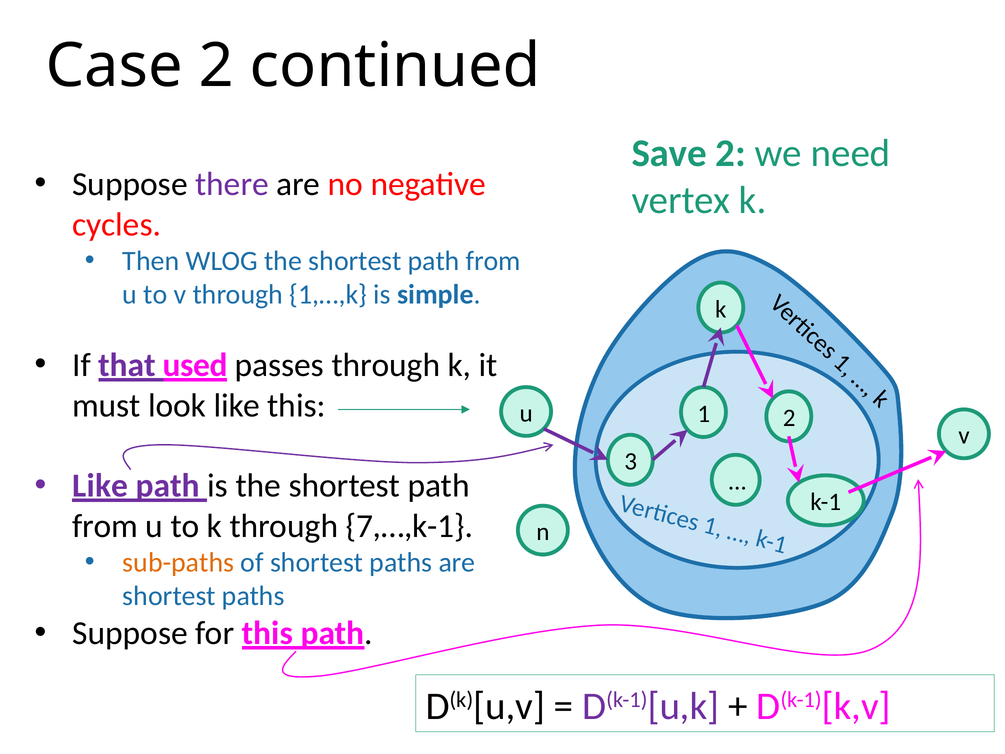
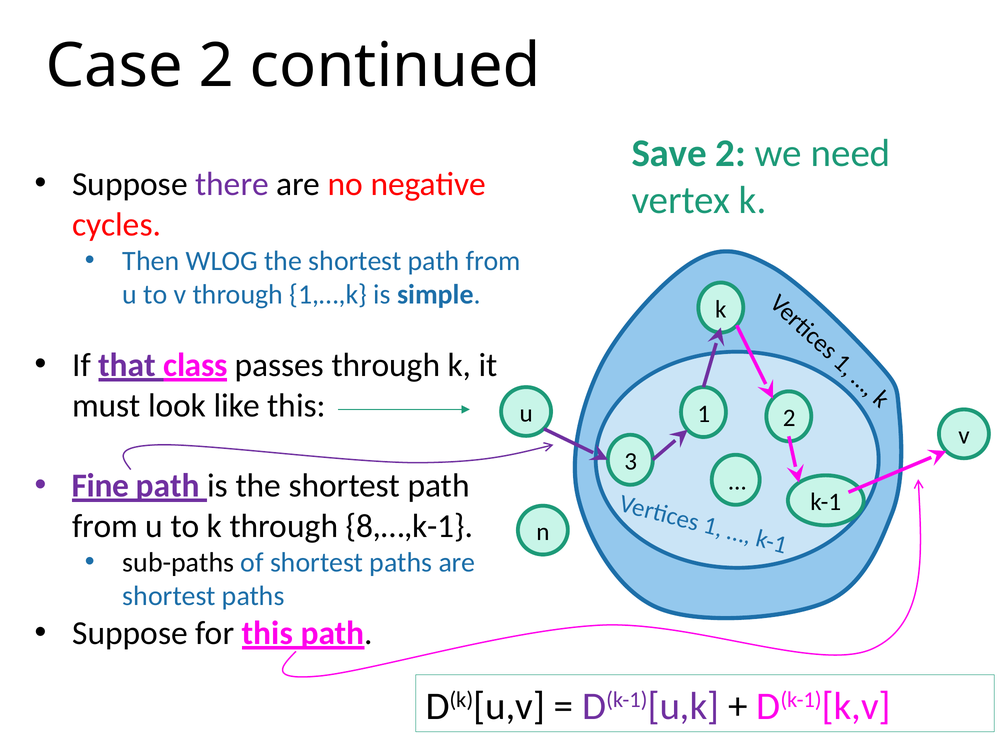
used: used -> class
Like at (100, 486): Like -> Fine
7,…,k-1: 7,…,k-1 -> 8,…,k-1
sub-paths colour: orange -> black
